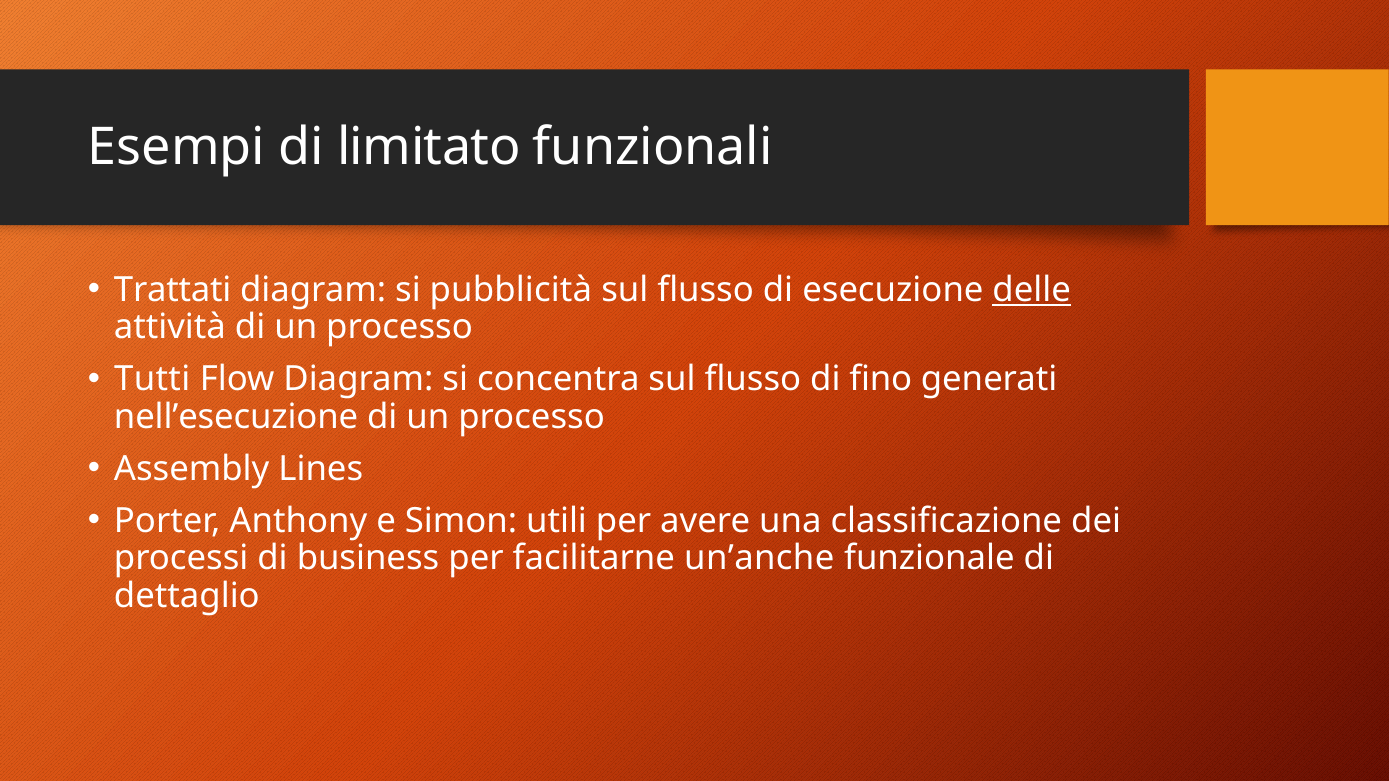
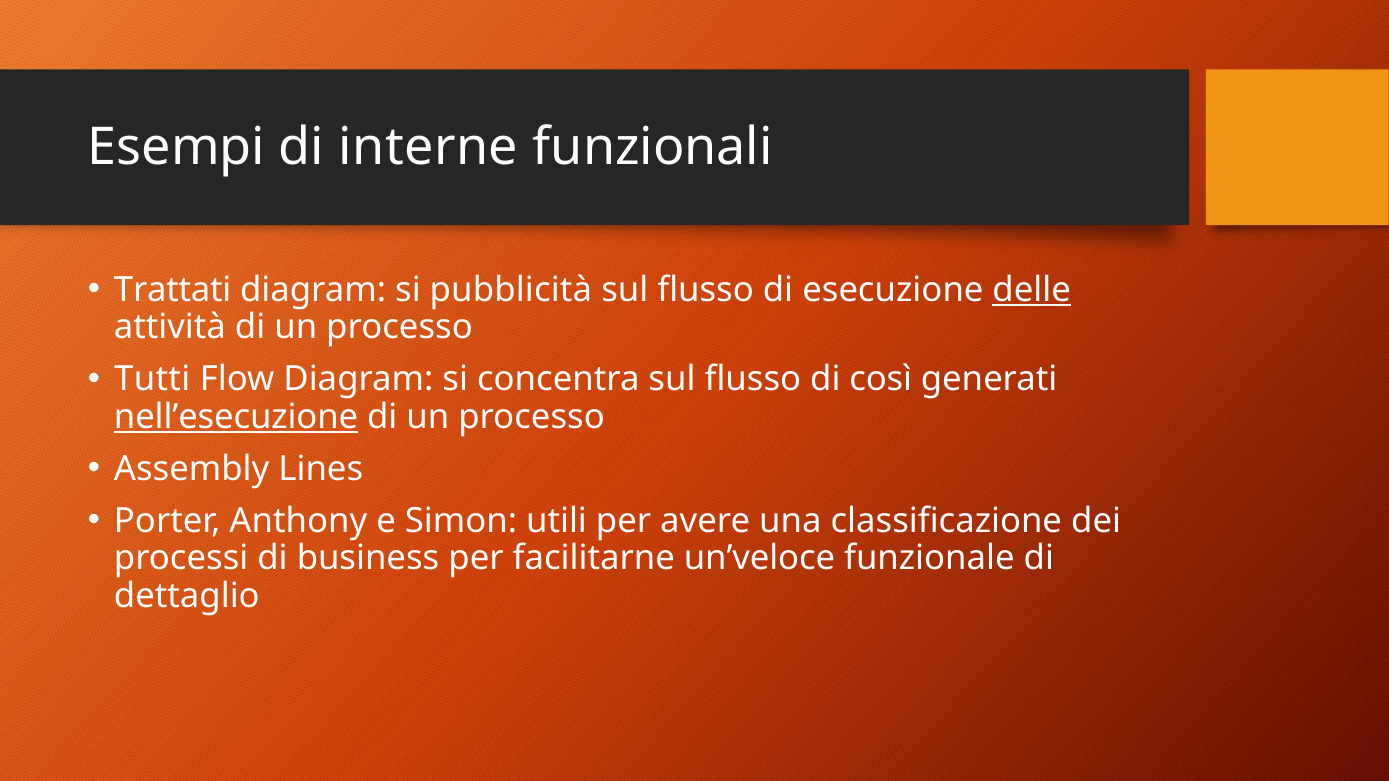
limitato: limitato -> interne
fino: fino -> così
nell’esecuzione underline: none -> present
un’anche: un’anche -> un’veloce
